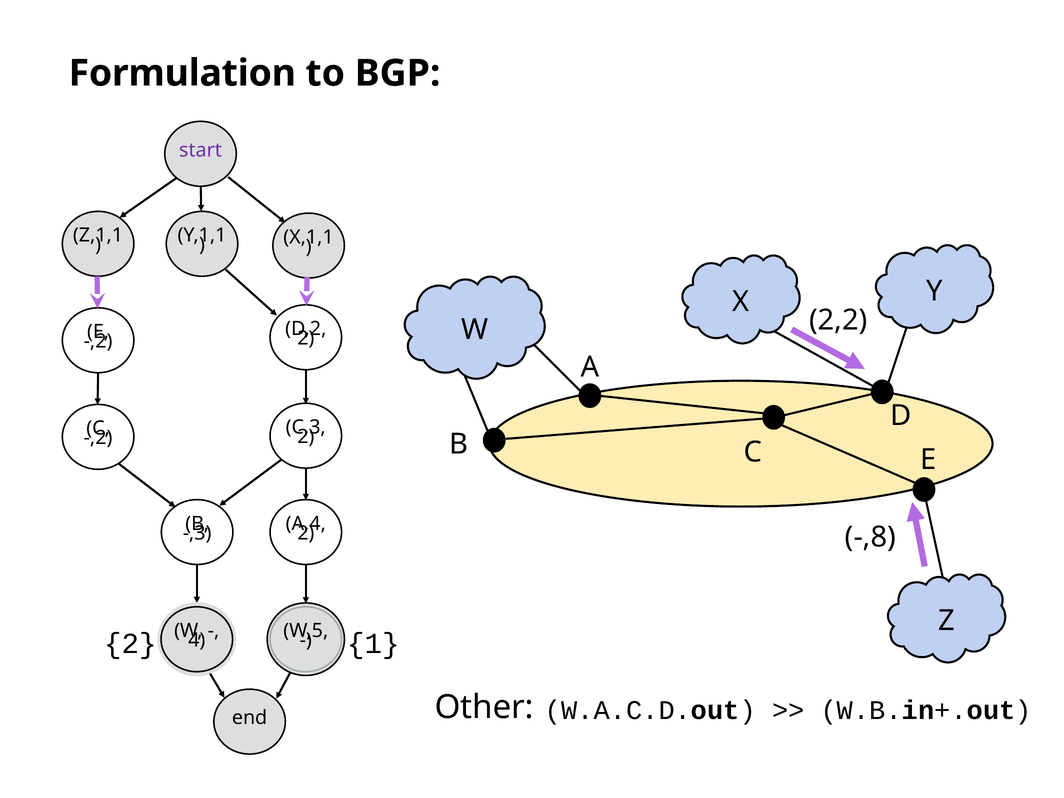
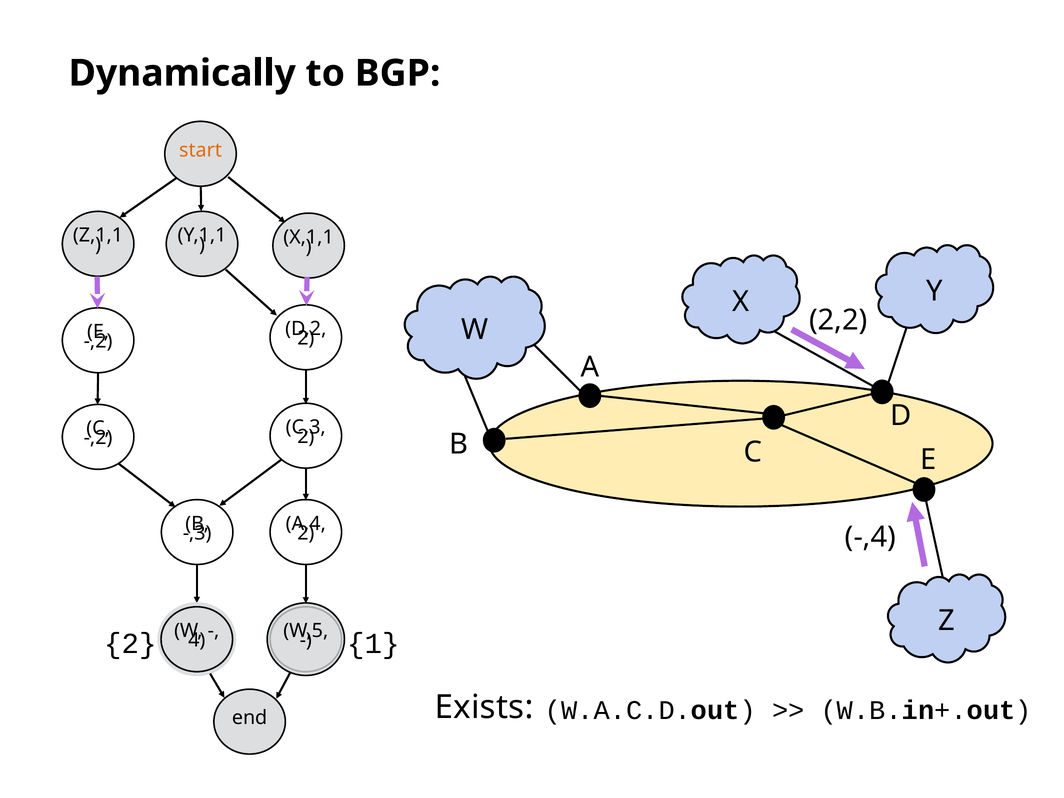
Formulation: Formulation -> Dynamically
start colour: purple -> orange
-,8: -,8 -> -,4
Other: Other -> Exists
